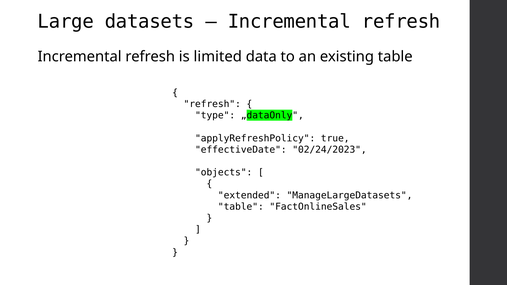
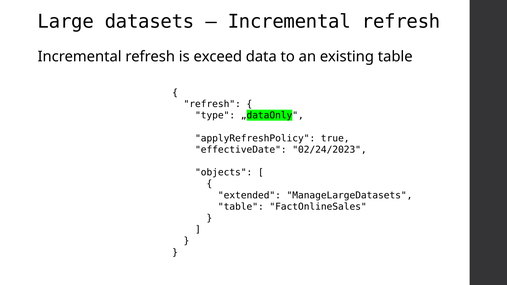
limited: limited -> exceed
